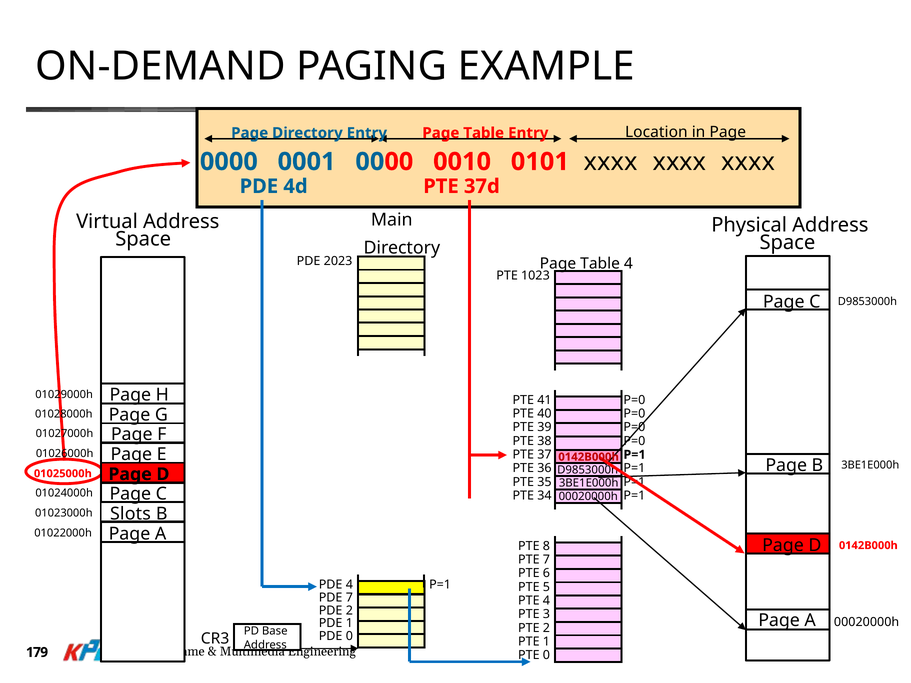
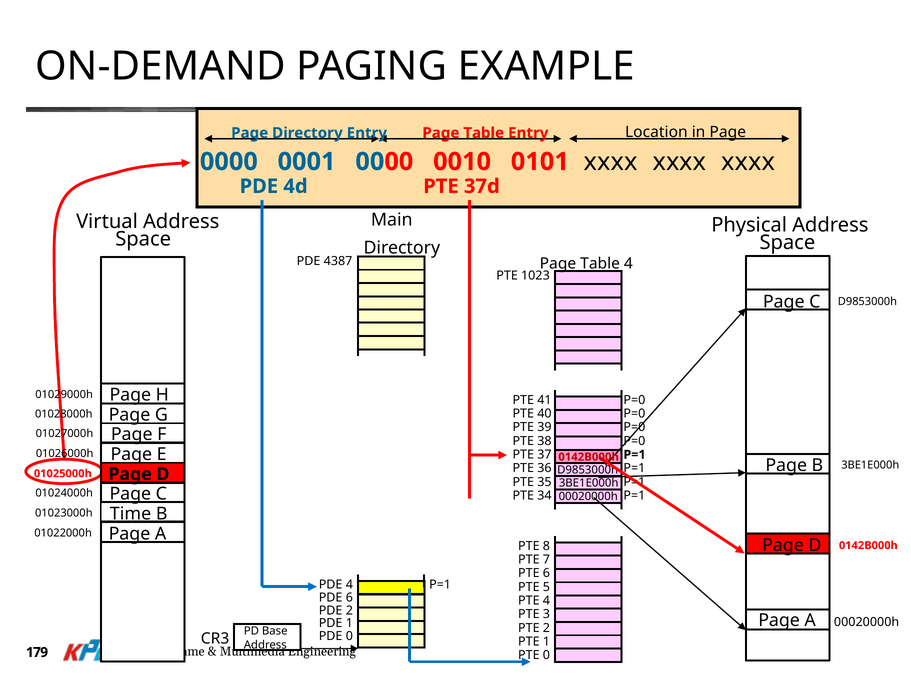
2023: 2023 -> 4387
Slots: Slots -> Time
PDE 7: 7 -> 6
